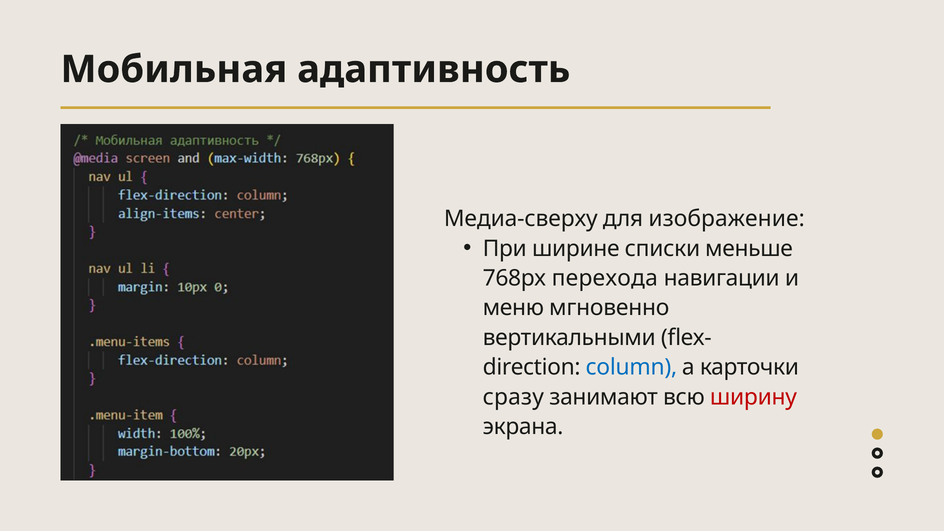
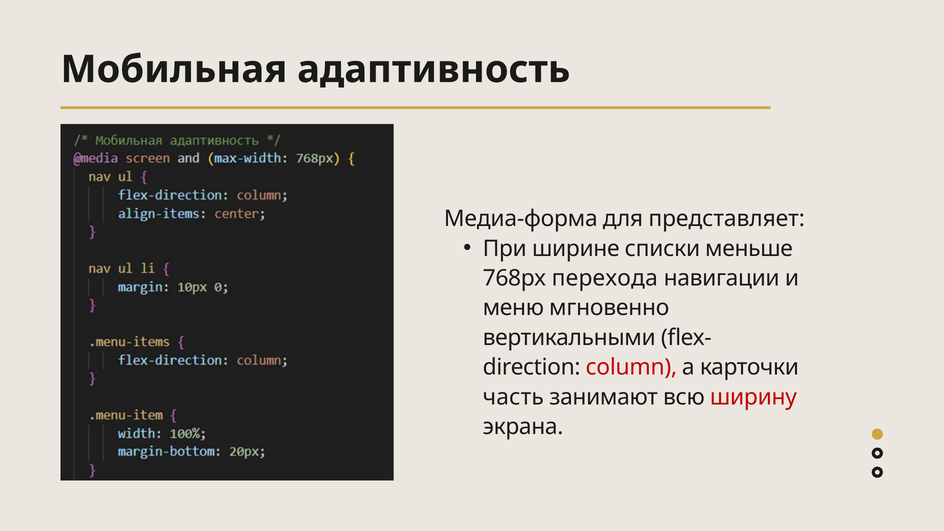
Медиа-сверху: Медиа-сверху -> Медиа-форма
изображение: изображение -> представляет
column colour: blue -> red
сразу: сразу -> часть
